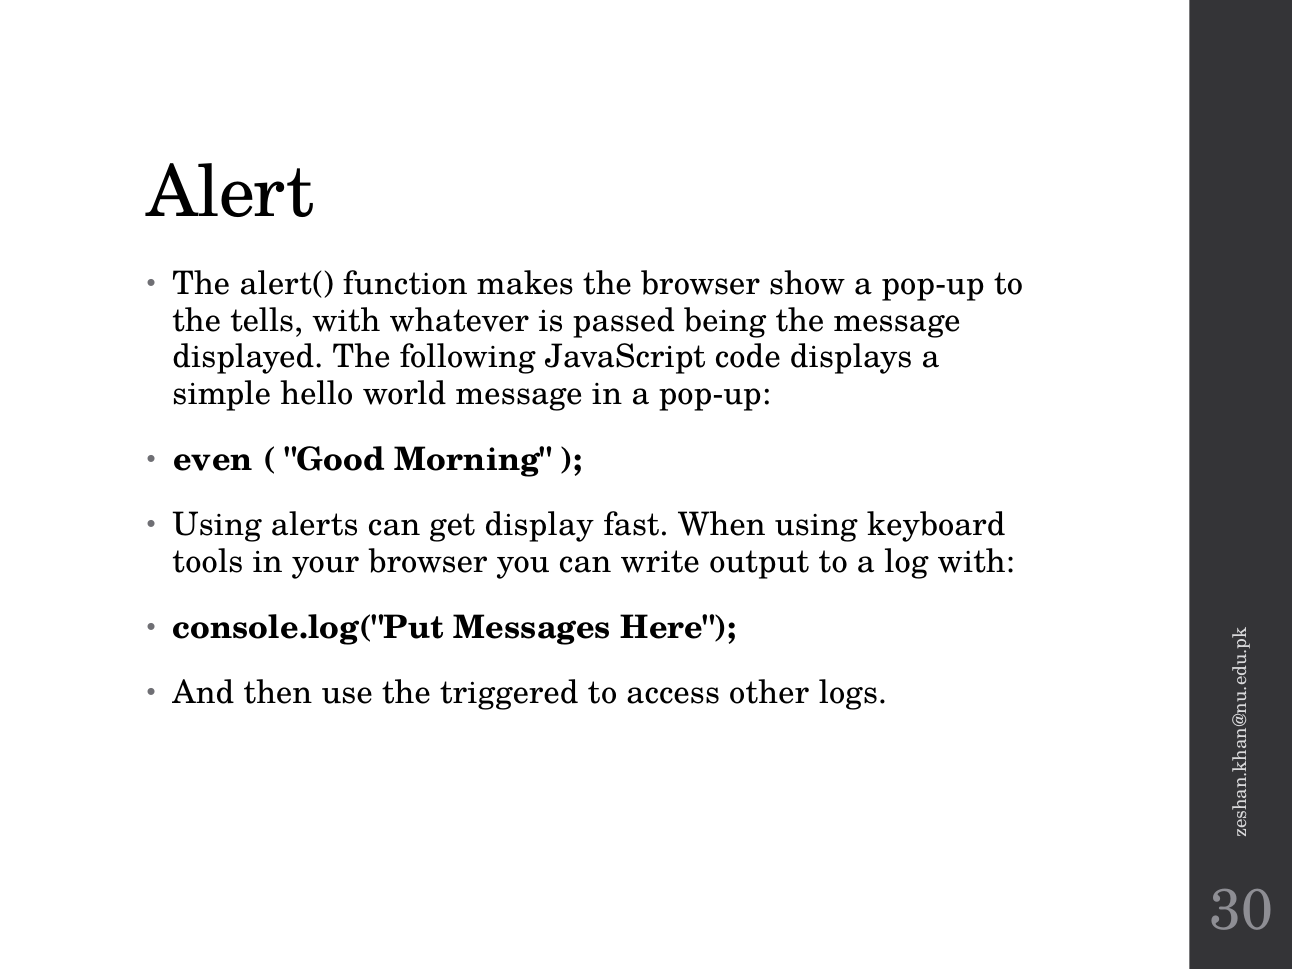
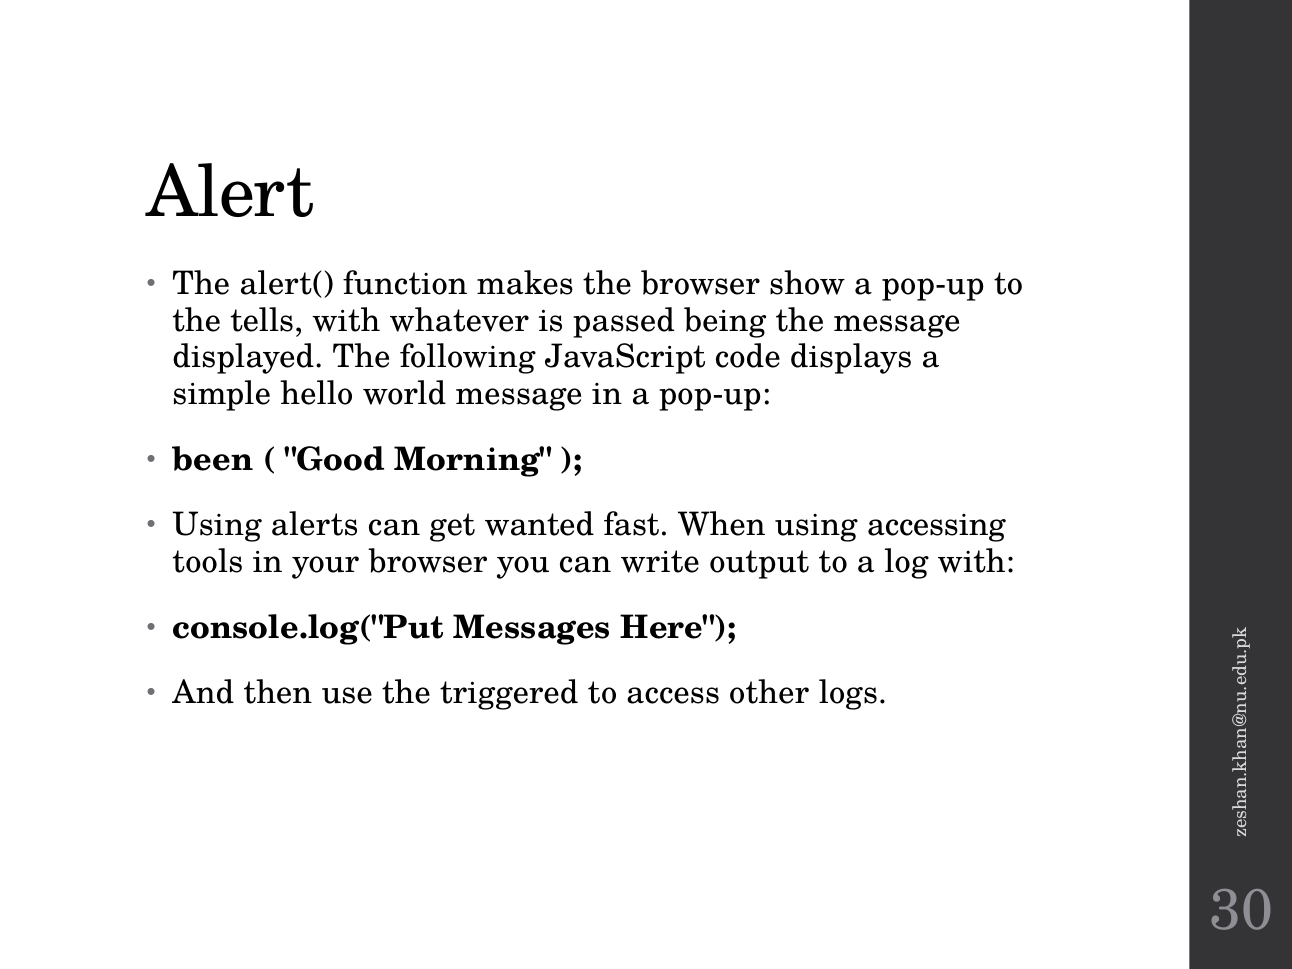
even: even -> been
display: display -> wanted
keyboard: keyboard -> accessing
